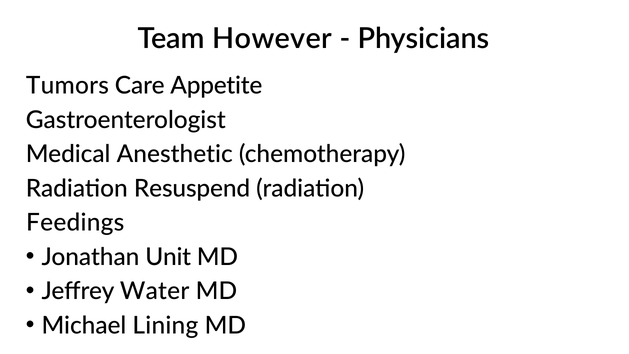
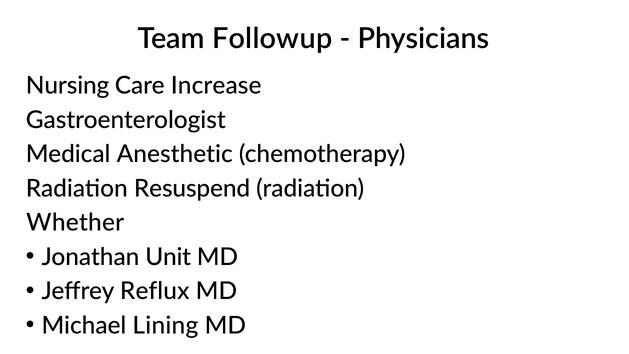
However: However -> Followup
Tumors: Tumors -> Nursing
Appetite: Appetite -> Increase
Feedings: Feedings -> Whether
Water: Water -> Reflux
